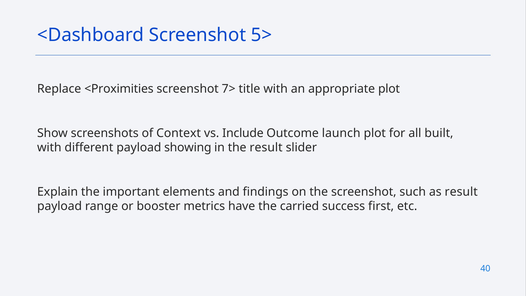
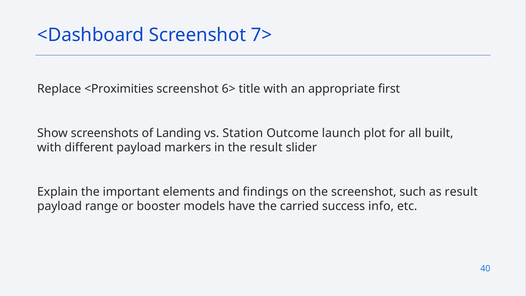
5>: 5> -> 7>
7>: 7> -> 6>
appropriate plot: plot -> first
Context: Context -> Landing
Include: Include -> Station
showing: showing -> markers
metrics: metrics -> models
first: first -> info
